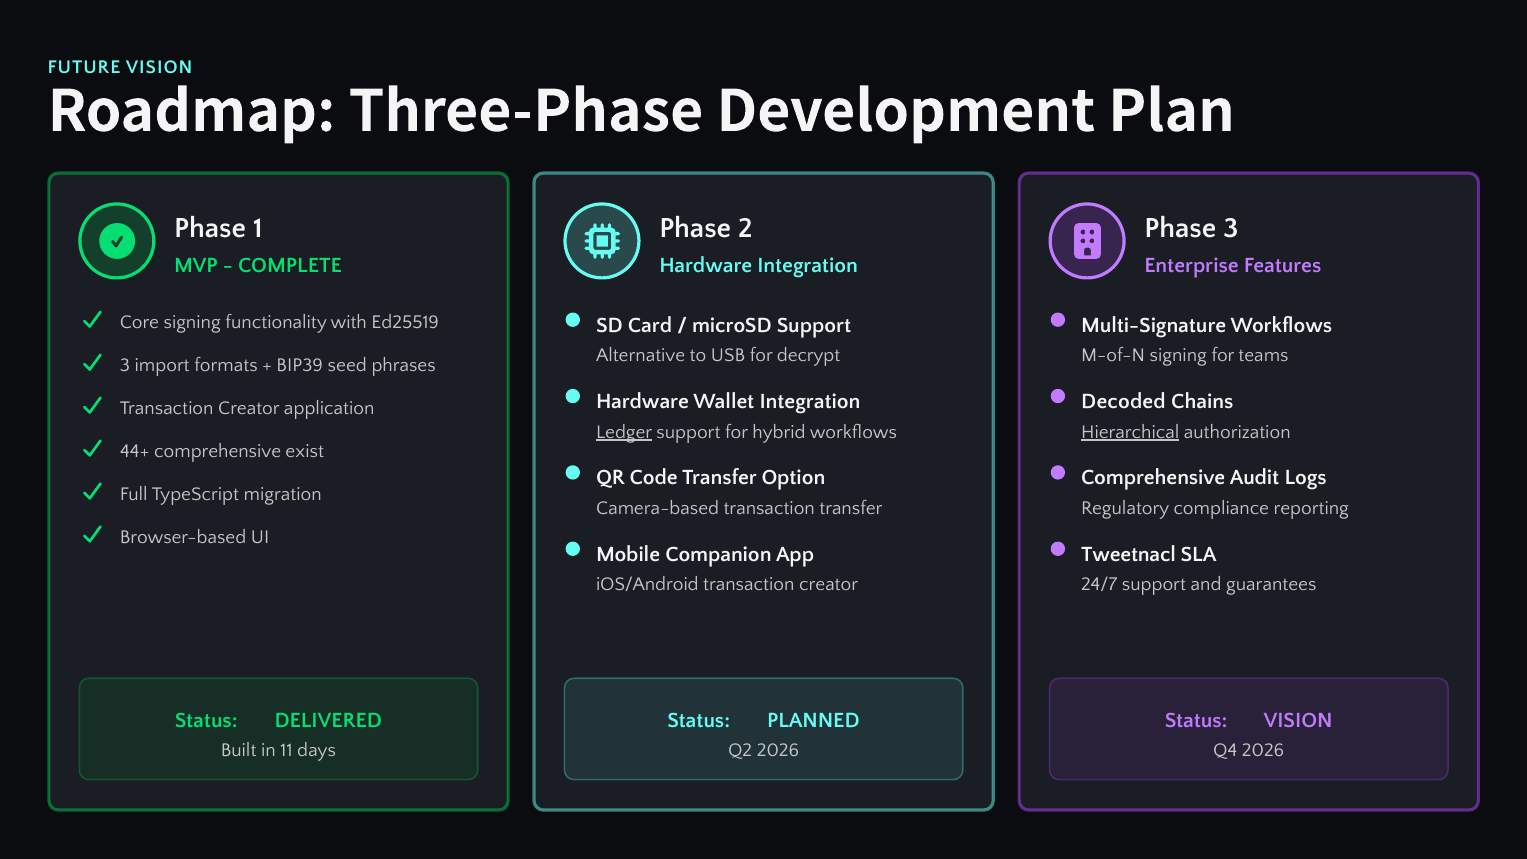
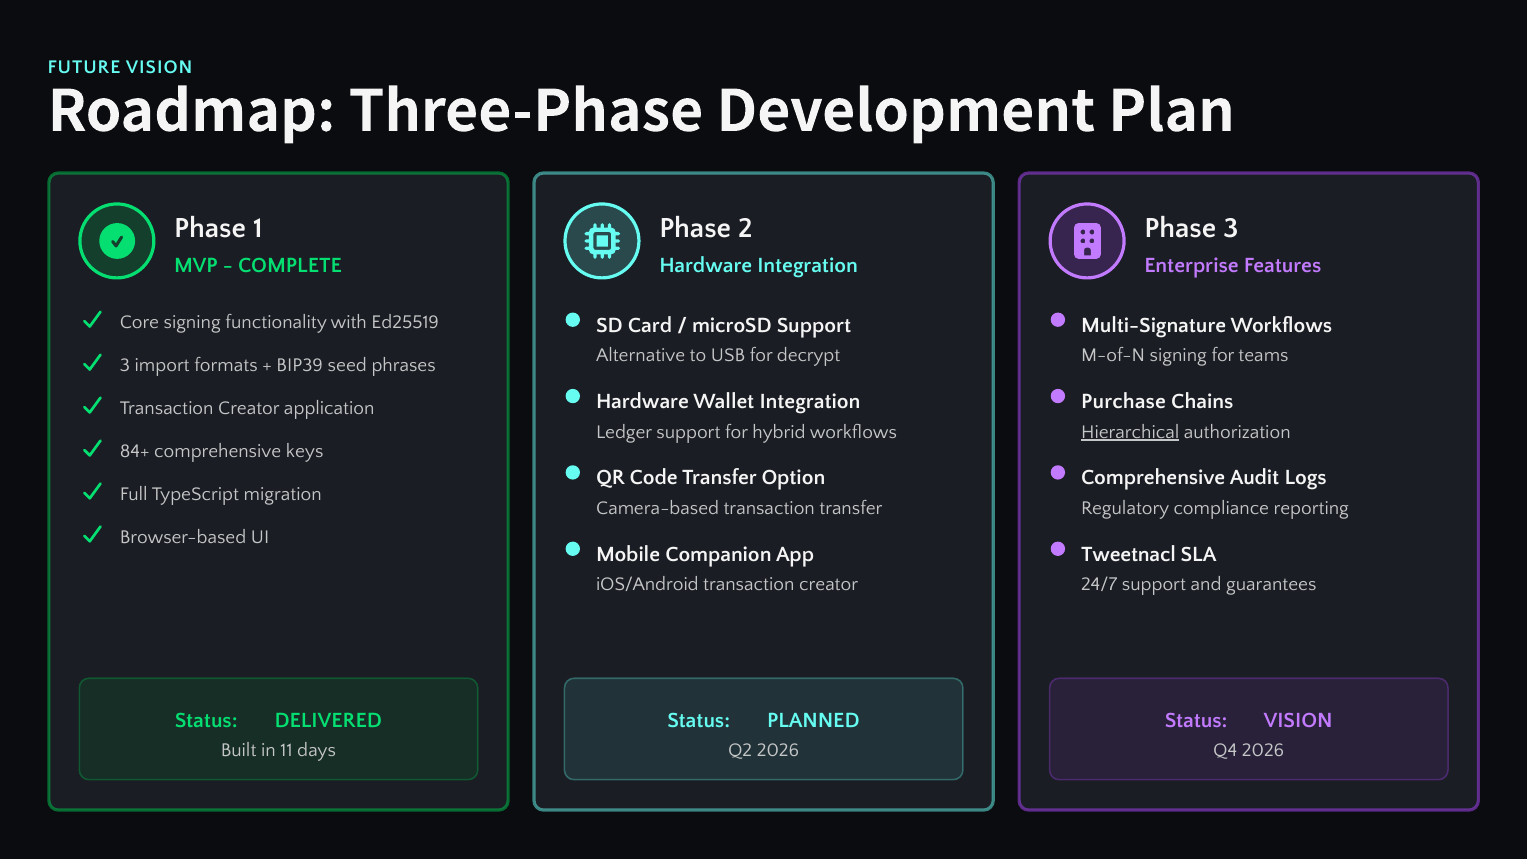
Decoded: Decoded -> Purchase
Ledger underline: present -> none
44+: 44+ -> 84+
exist: exist -> keys
